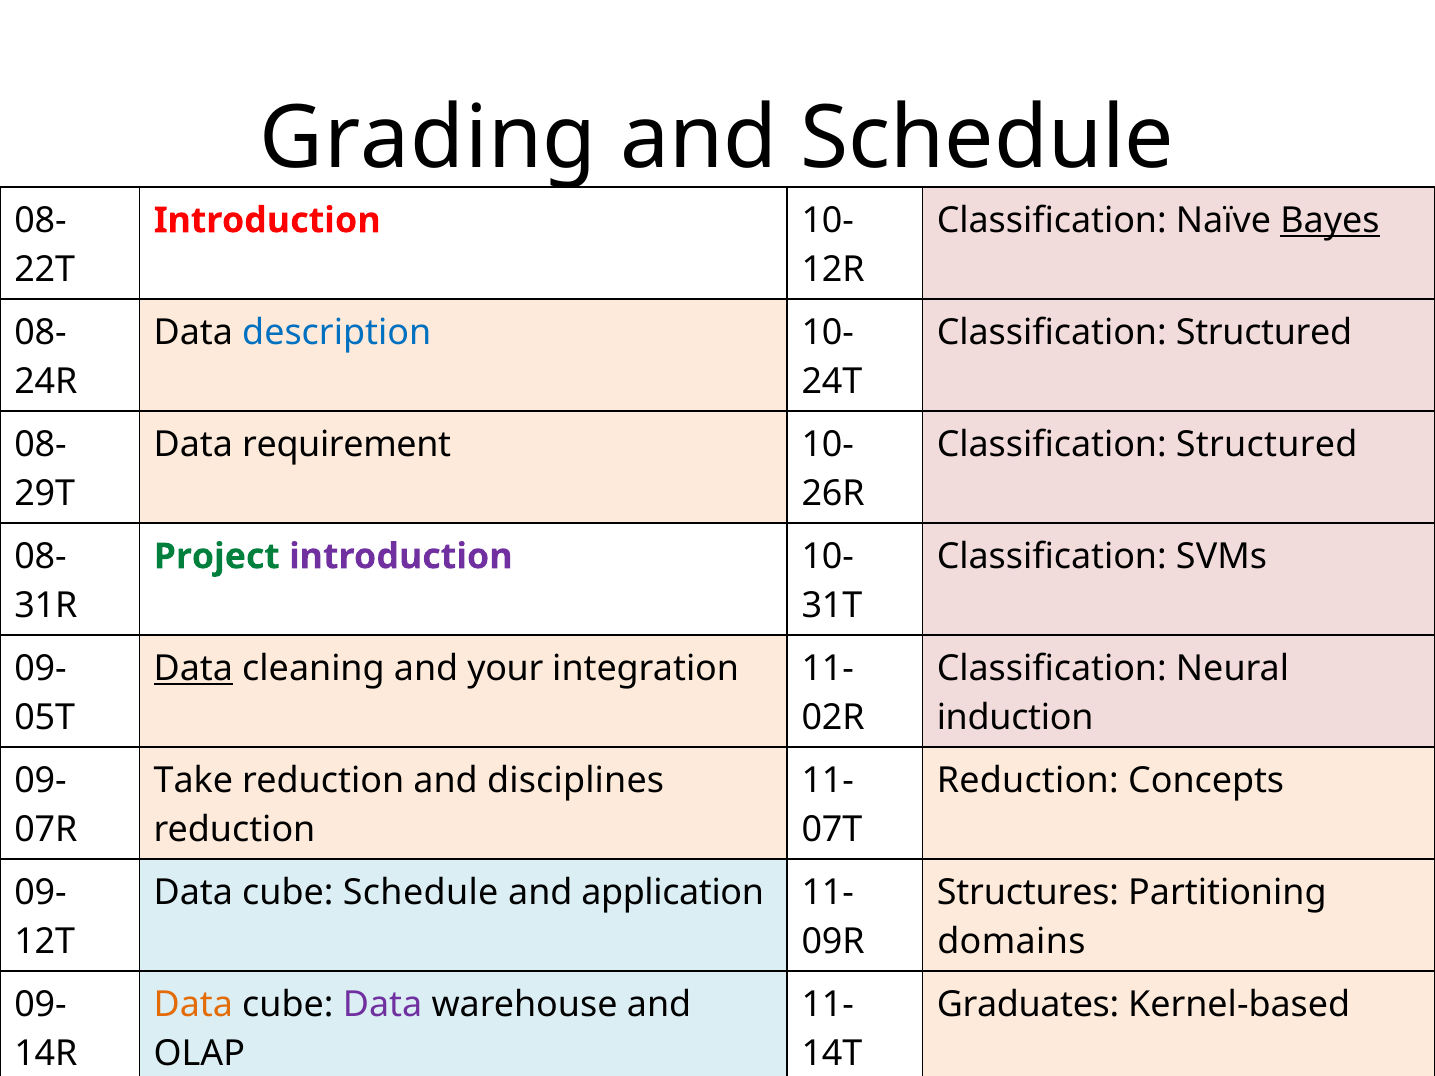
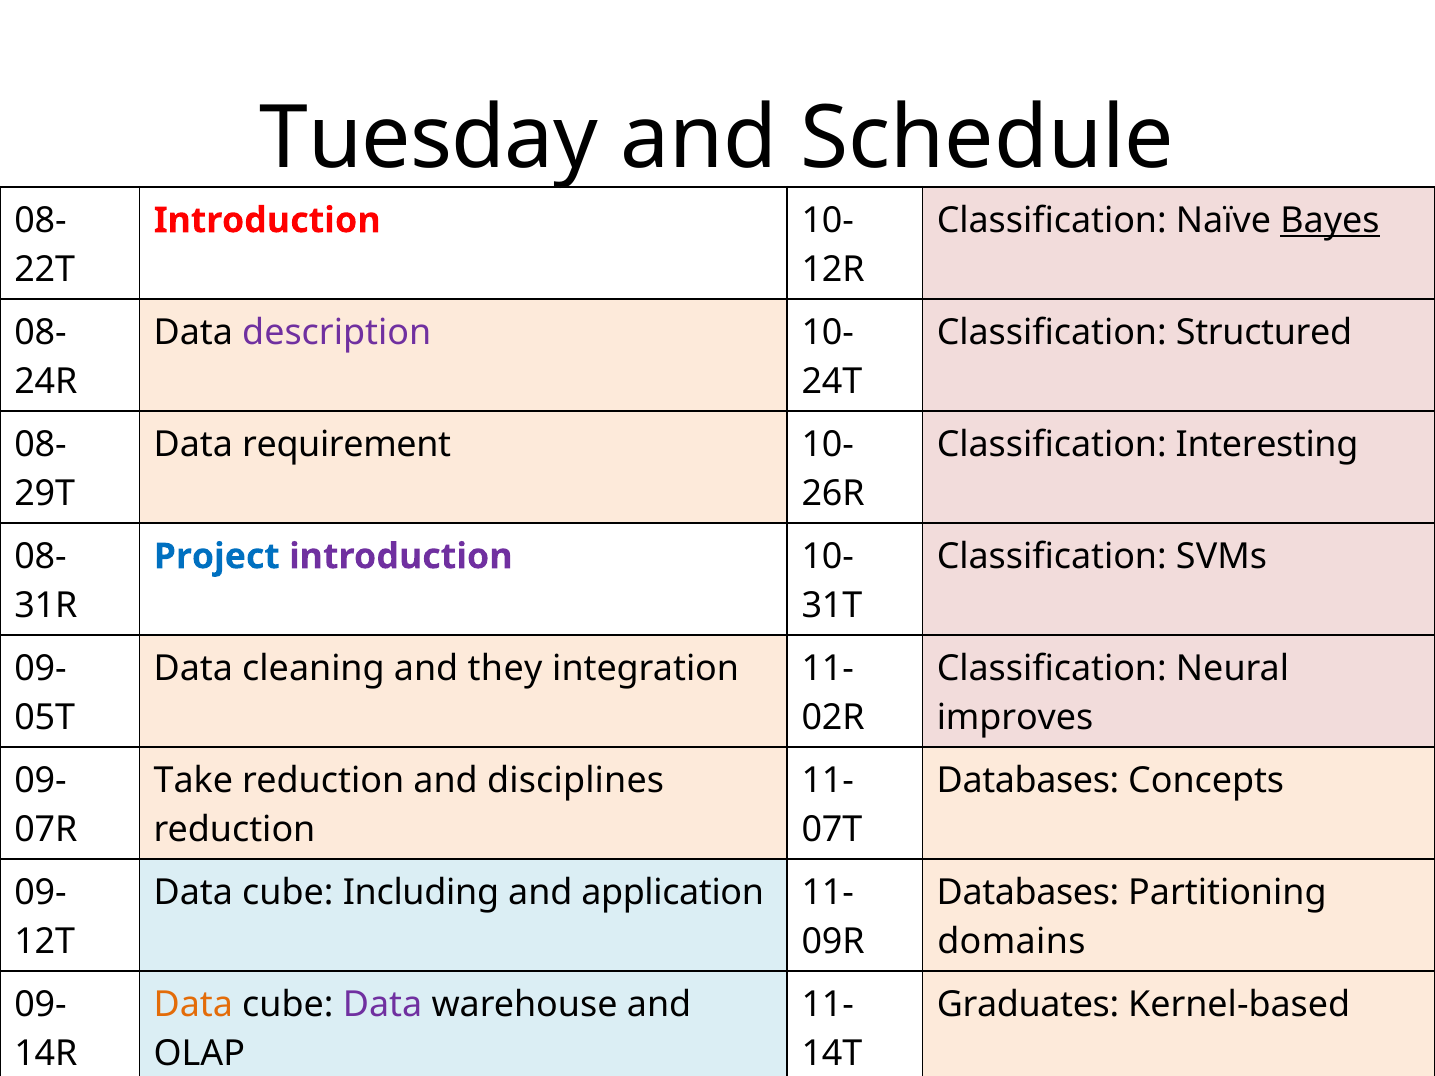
Grading: Grading -> Tuesday
description colour: blue -> purple
Structured at (1267, 445): Structured -> Interesting
Project at (217, 557) colour: green -> blue
Data at (193, 669) underline: present -> none
your: your -> they
induction at (1015, 717): induction -> improves
Reduction at (1028, 781): Reduction -> Databases
cube Schedule: Schedule -> Including
Structures at (1028, 893): Structures -> Databases
